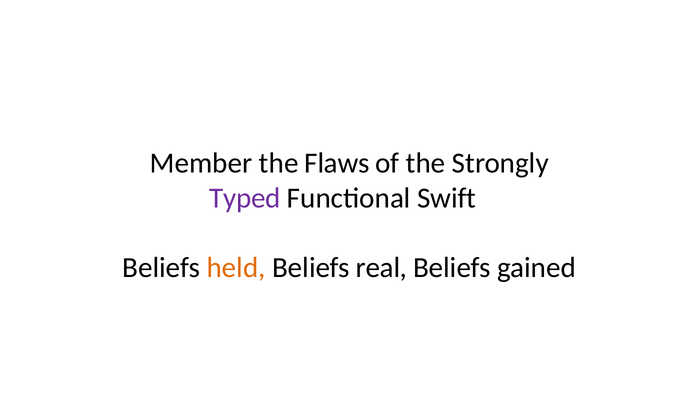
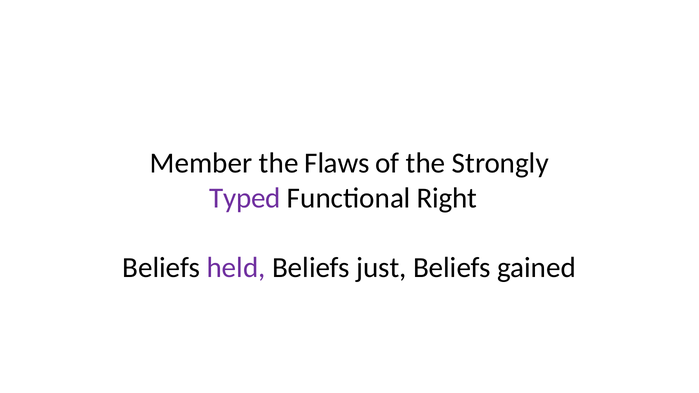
Swift: Swift -> Right
held colour: orange -> purple
real: real -> just
